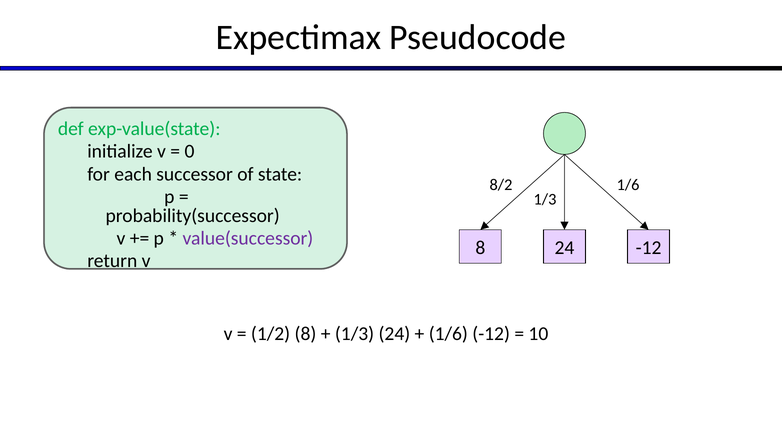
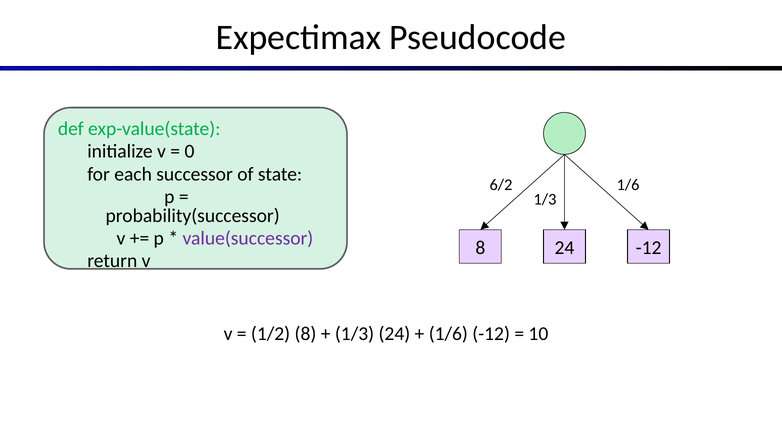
8/2: 8/2 -> 6/2
